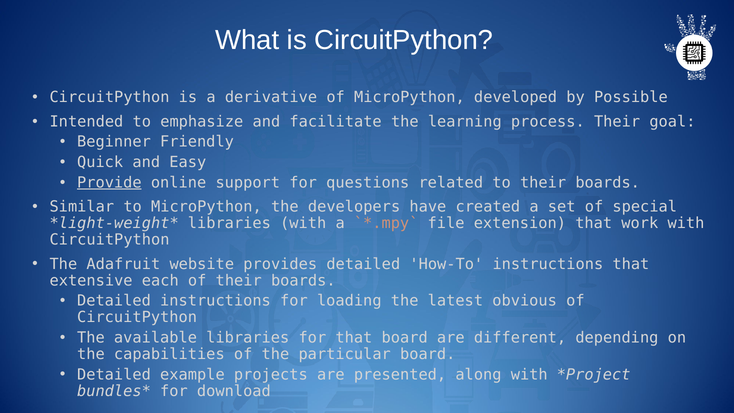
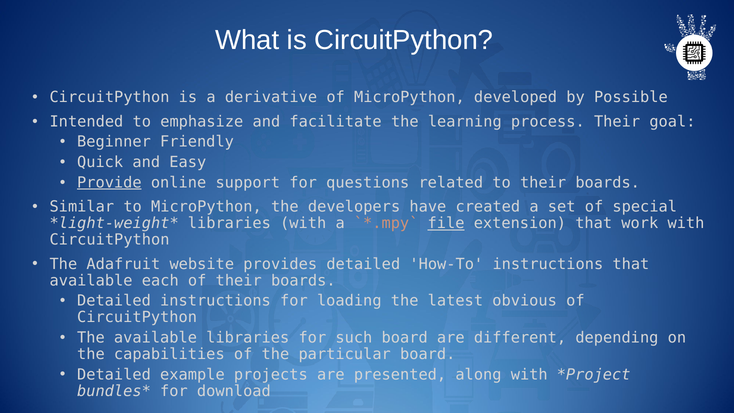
file underline: none -> present
extensive at (91, 280): extensive -> available
for that: that -> such
